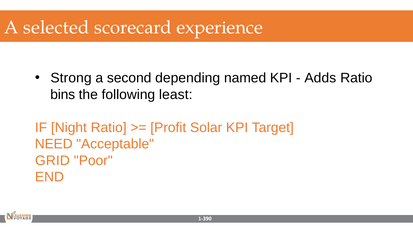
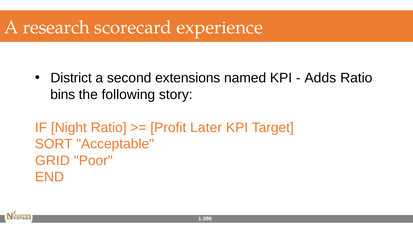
selected: selected -> research
Strong: Strong -> District
depending: depending -> extensions
least: least -> story
Solar: Solar -> Later
NEED: NEED -> SORT
